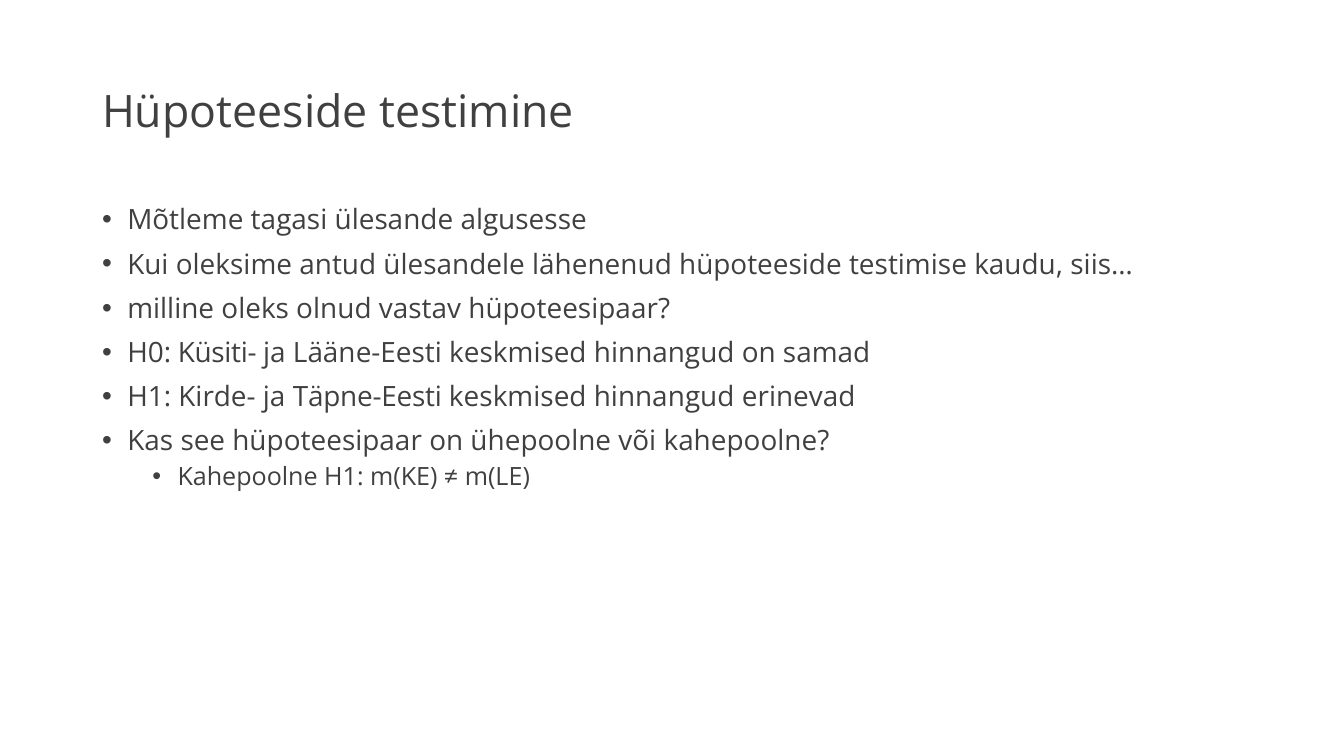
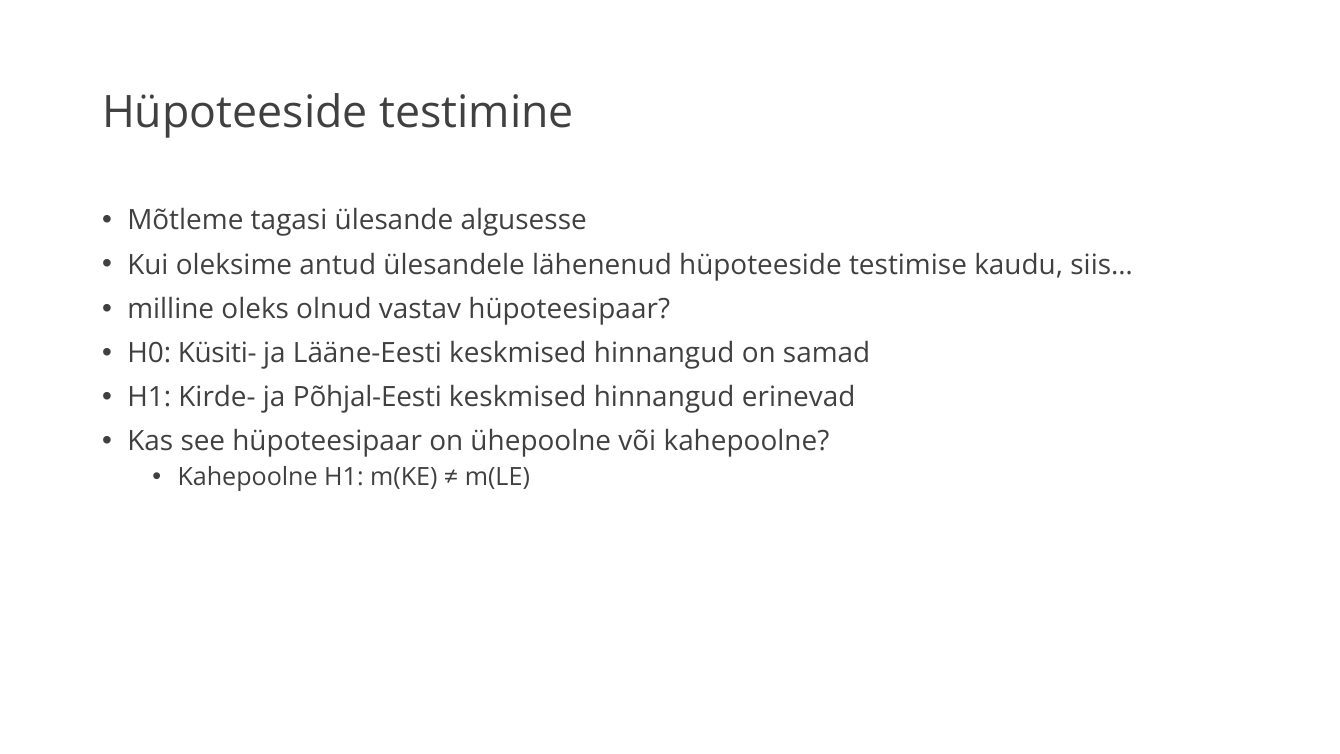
Täpne-Eesti: Täpne-Eesti -> Põhjal-Eesti
